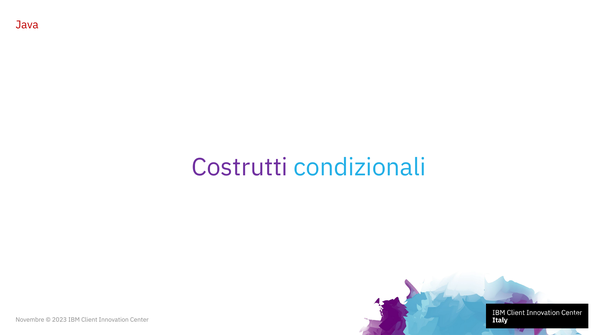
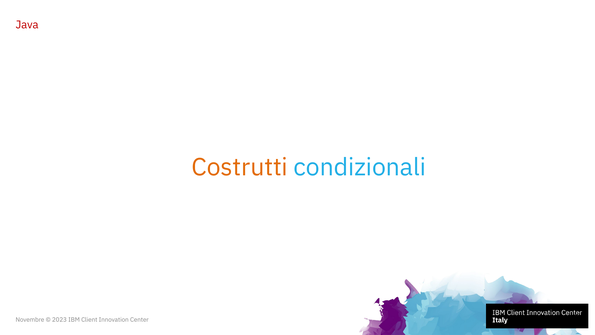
Costrutti colour: purple -> orange
